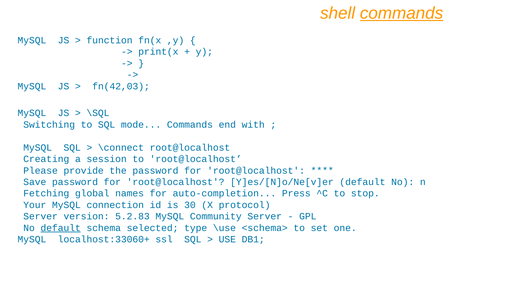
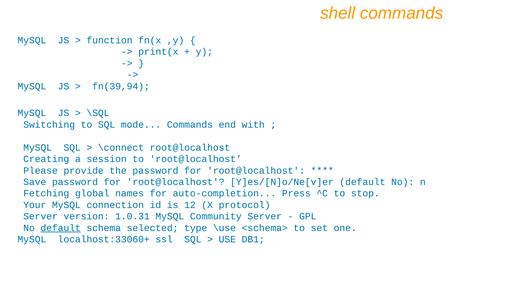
commands at (402, 13) underline: present -> none
fn(42,03: fn(42,03 -> fn(39,94
30: 30 -> 12
5.2.83: 5.2.83 -> 1.0.31
